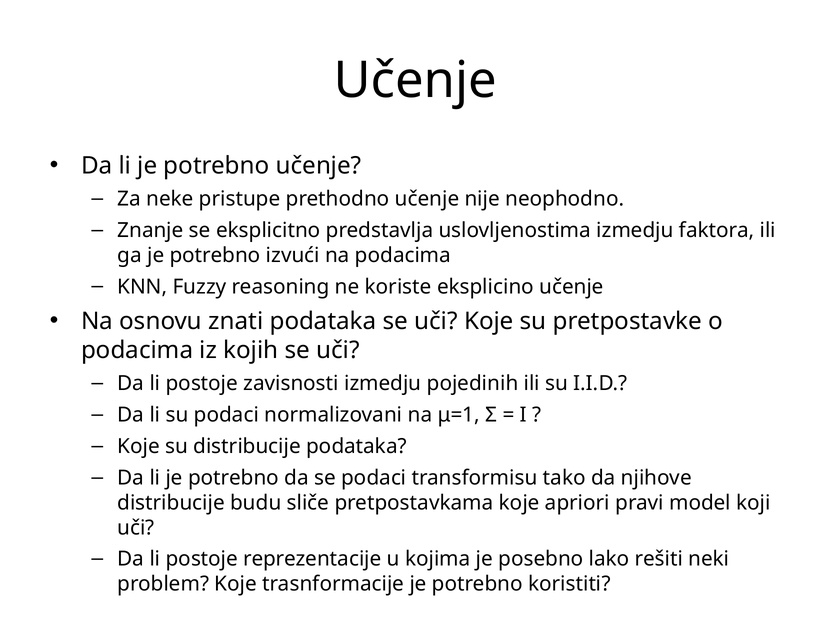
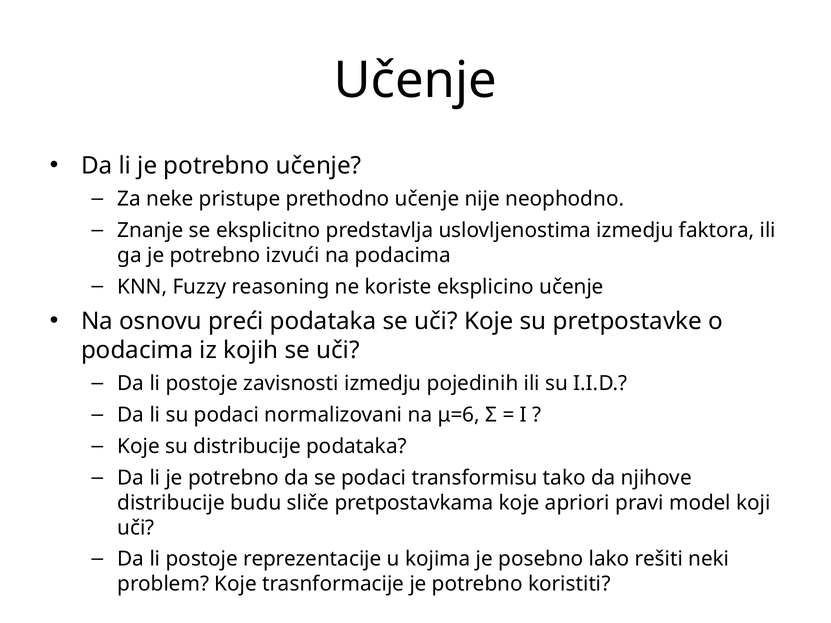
znati: znati -> preći
μ=1: μ=1 -> μ=6
